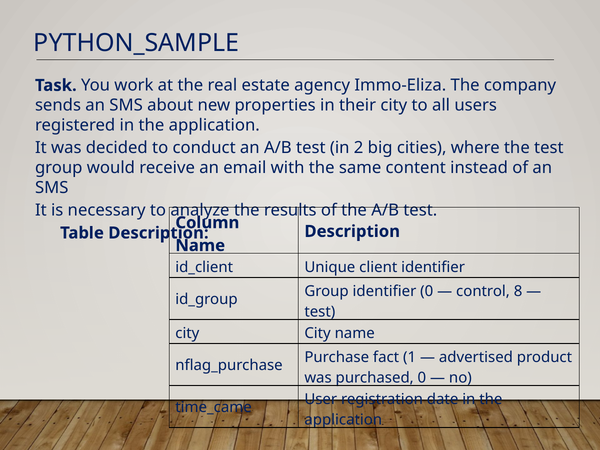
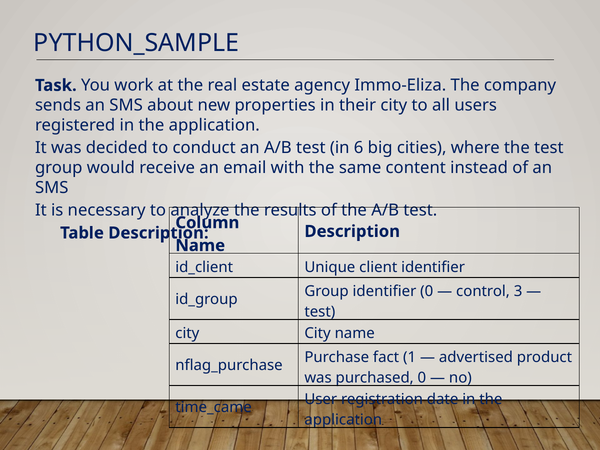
2: 2 -> 6
8: 8 -> 3
